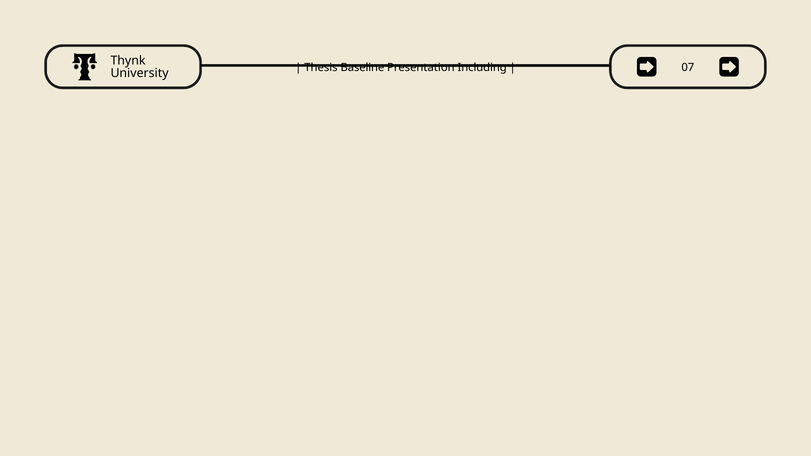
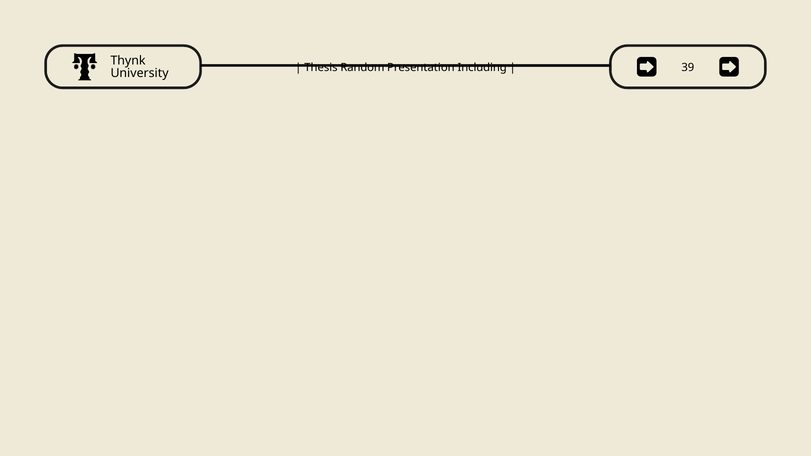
Baseline: Baseline -> Random
07: 07 -> 39
